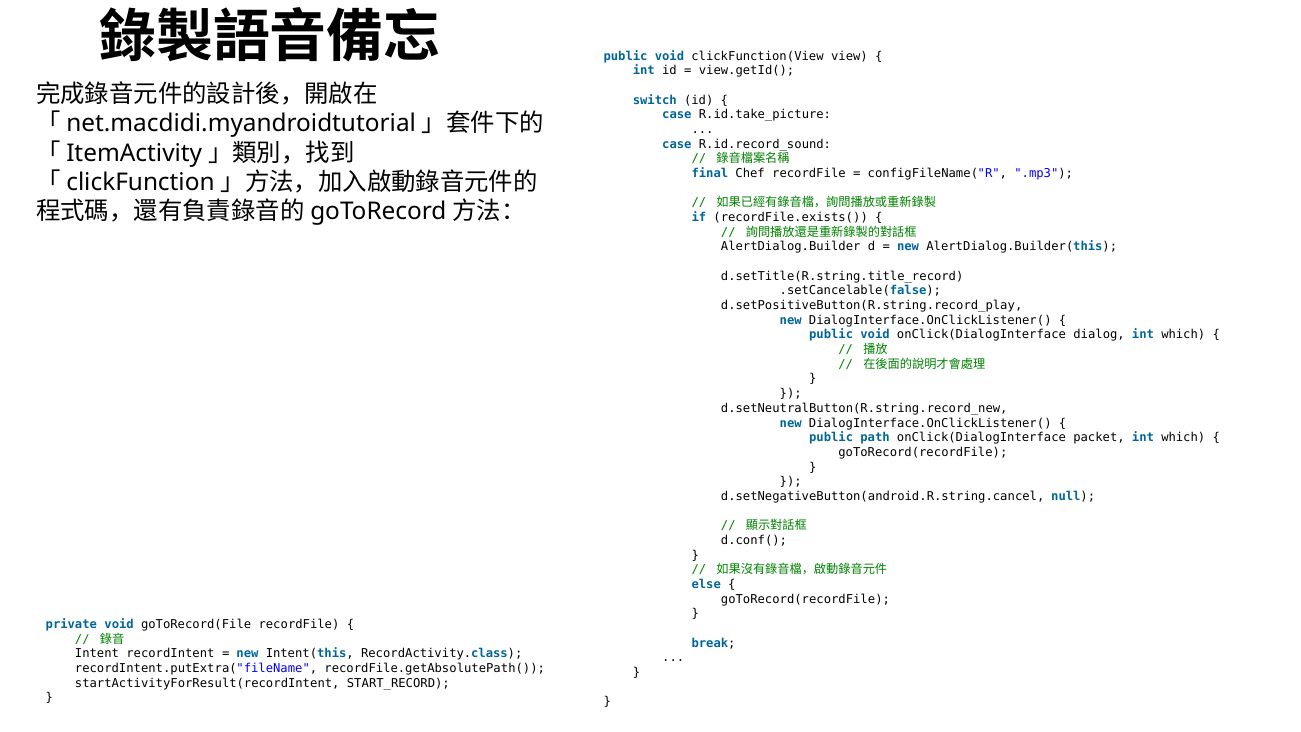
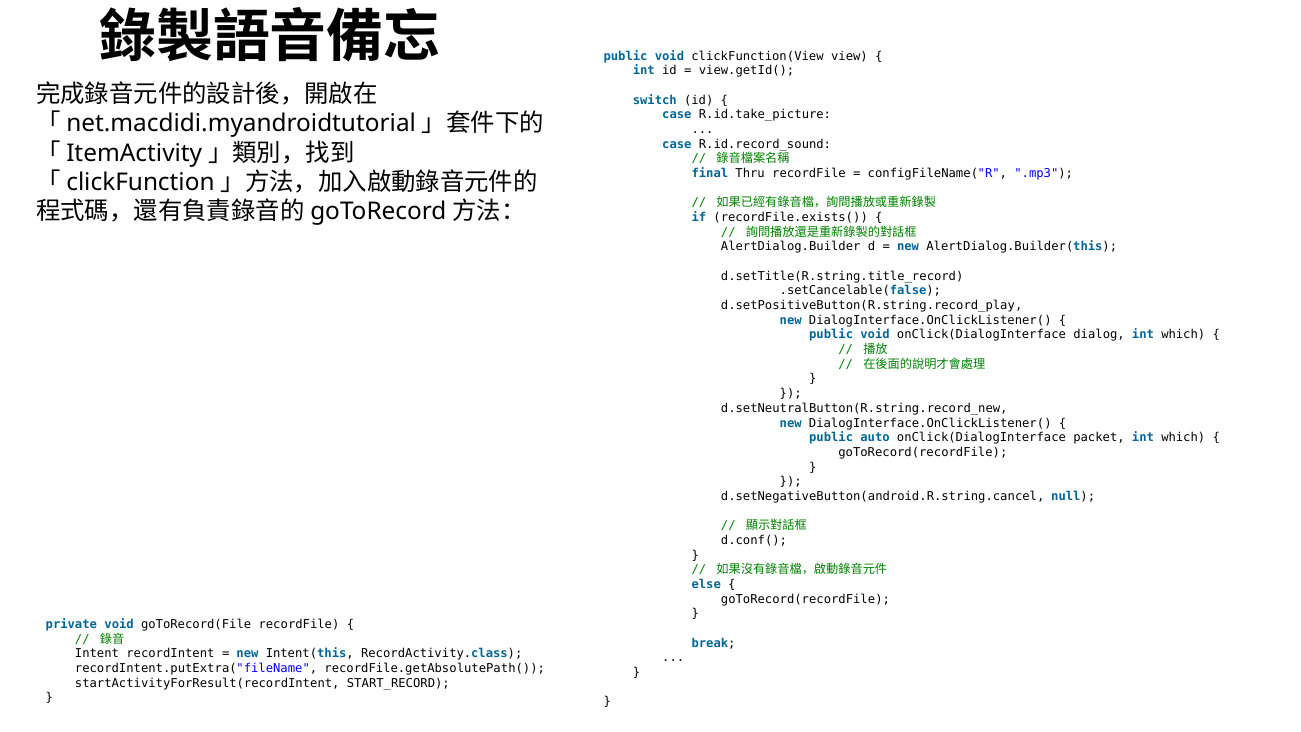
Chef: Chef -> Thru
path: path -> auto
